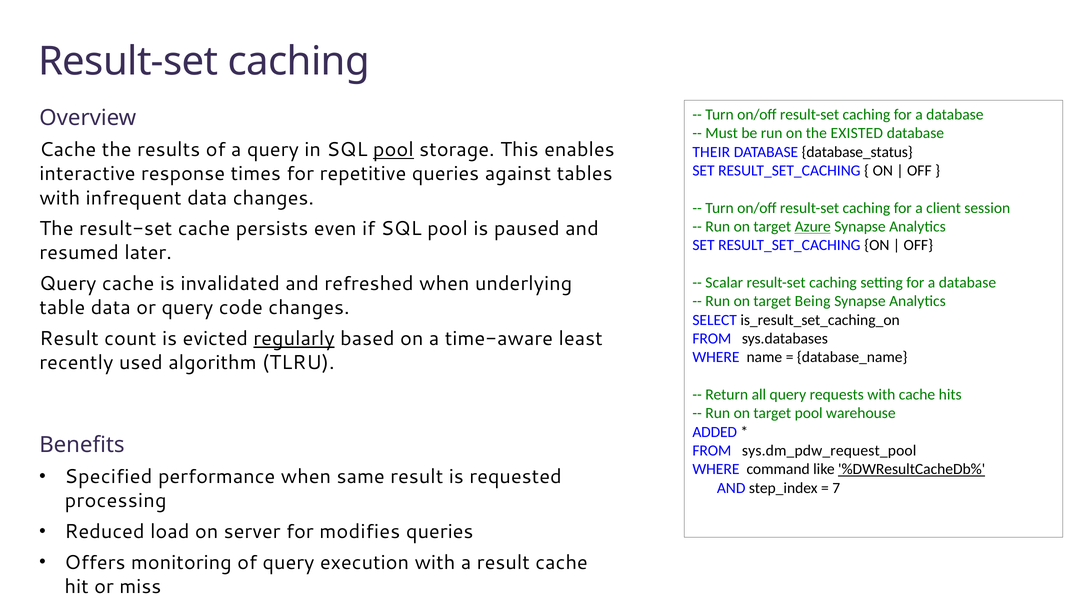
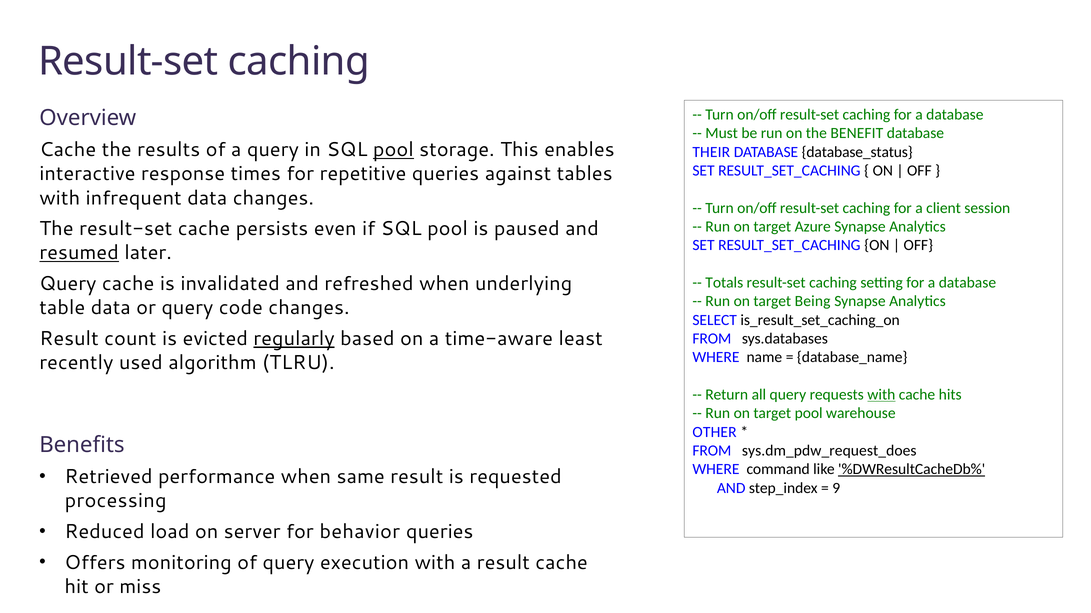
EXISTED: EXISTED -> BENEFIT
Azure underline: present -> none
resumed underline: none -> present
Scalar: Scalar -> Totals
with at (881, 395) underline: none -> present
ADDED: ADDED -> OTHER
sys.dm_pdw_request_pool: sys.dm_pdw_request_pool -> sys.dm_pdw_request_does
Specified: Specified -> Retrieved
7: 7 -> 9
modifies: modifies -> behavior
